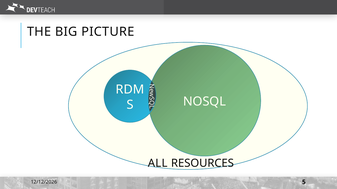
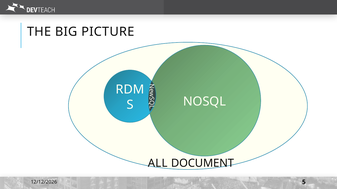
RESOURCES: RESOURCES -> DOCUMENT
